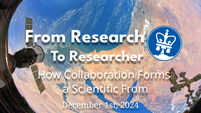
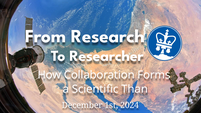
Scientific From: From -> Than
